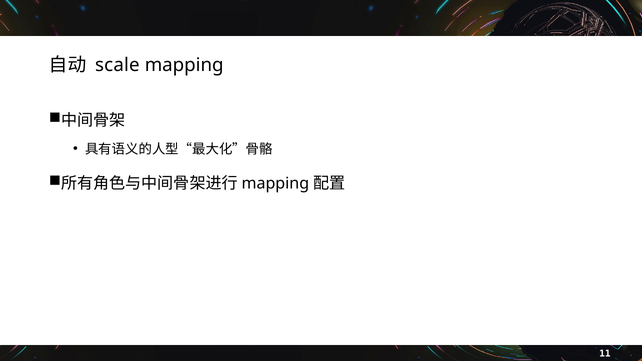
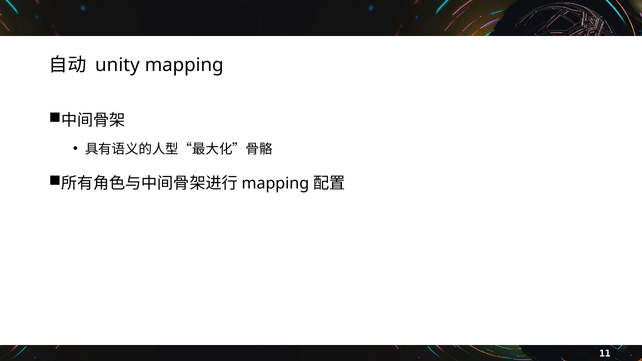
scale: scale -> unity
